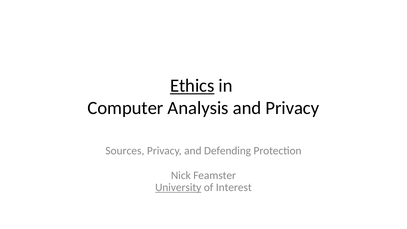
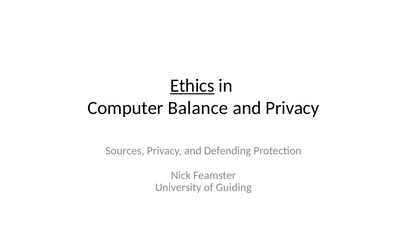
Analysis: Analysis -> Balance
University underline: present -> none
Interest: Interest -> Guiding
